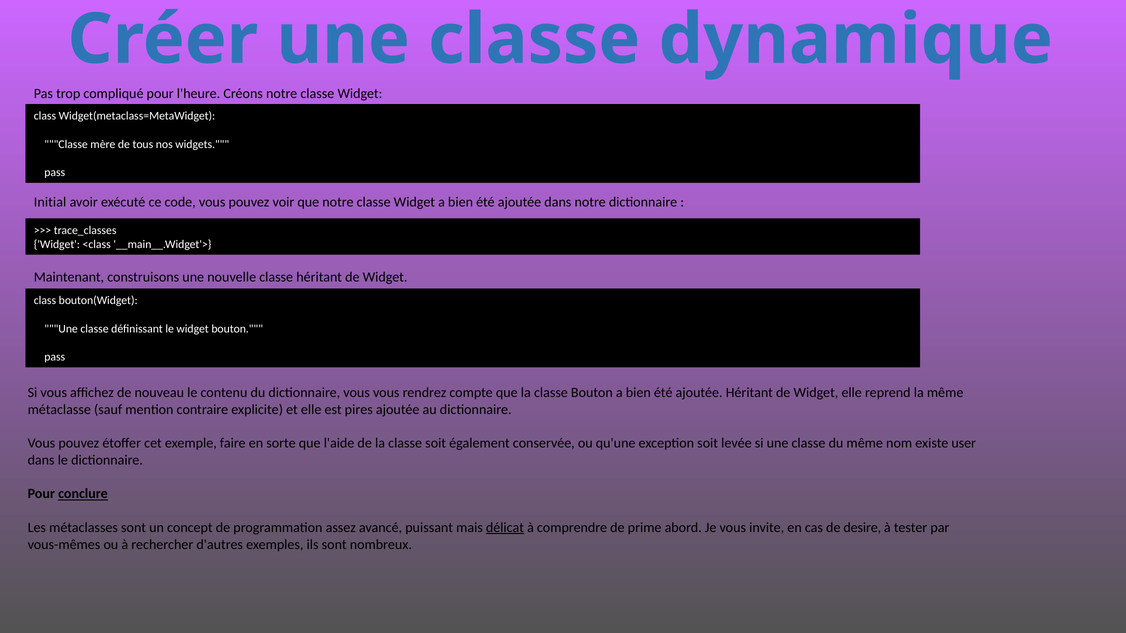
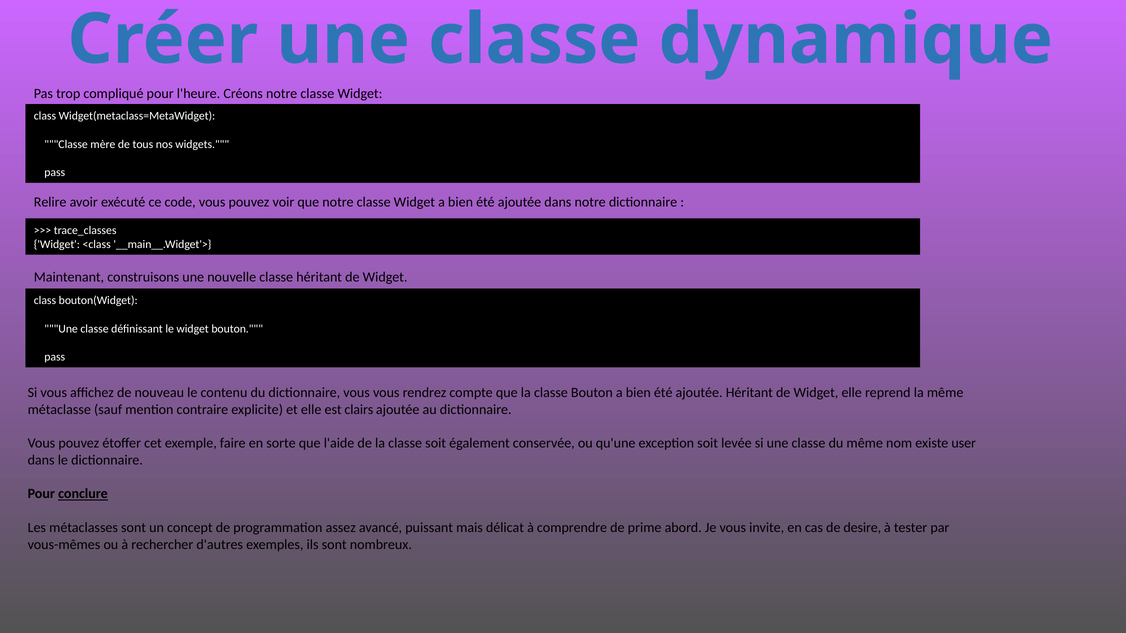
Initial: Initial -> Relire
pires: pires -> clairs
délicat underline: present -> none
